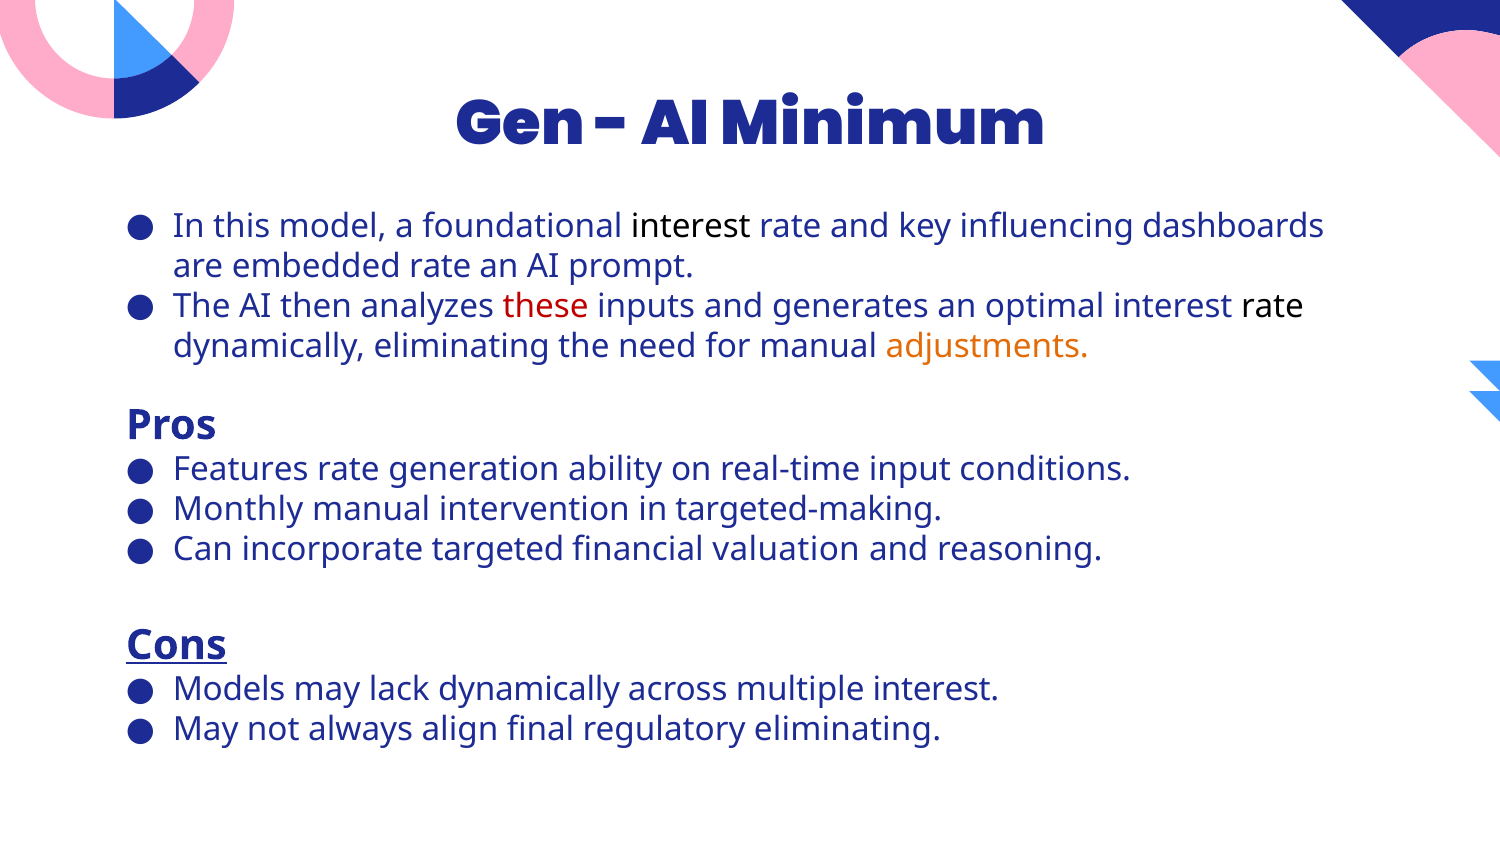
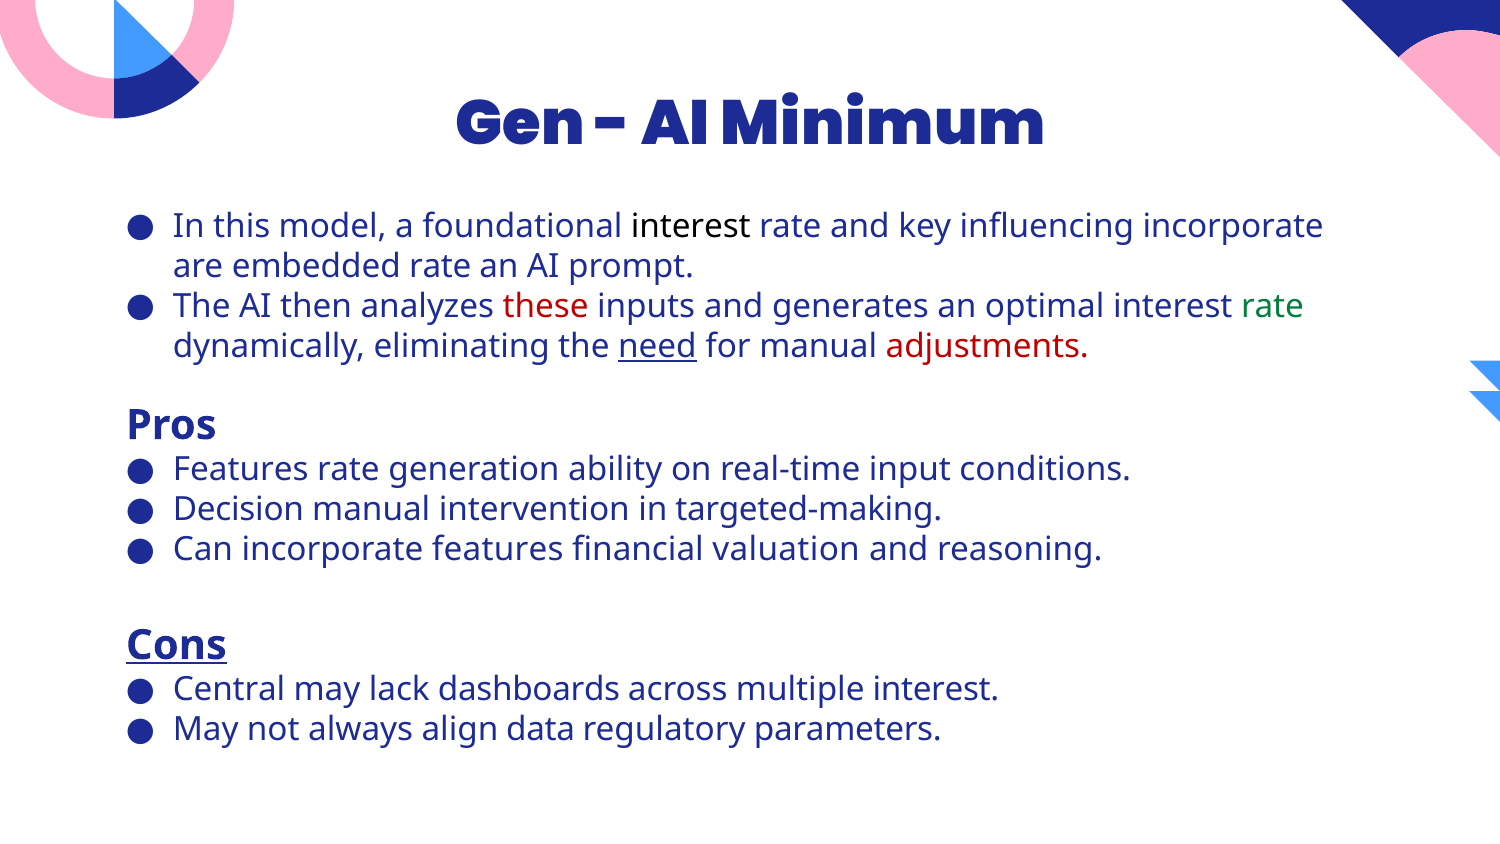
influencing dashboards: dashboards -> incorporate
rate at (1272, 306) colour: black -> green
need underline: none -> present
adjustments colour: orange -> red
Monthly: Monthly -> Decision
incorporate targeted: targeted -> features
Models: Models -> Central
lack dynamically: dynamically -> dashboards
final: final -> data
regulatory eliminating: eliminating -> parameters
